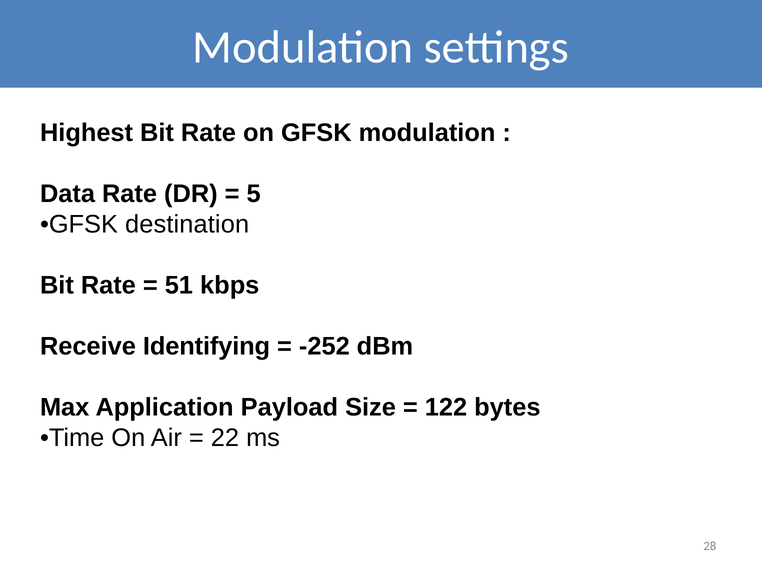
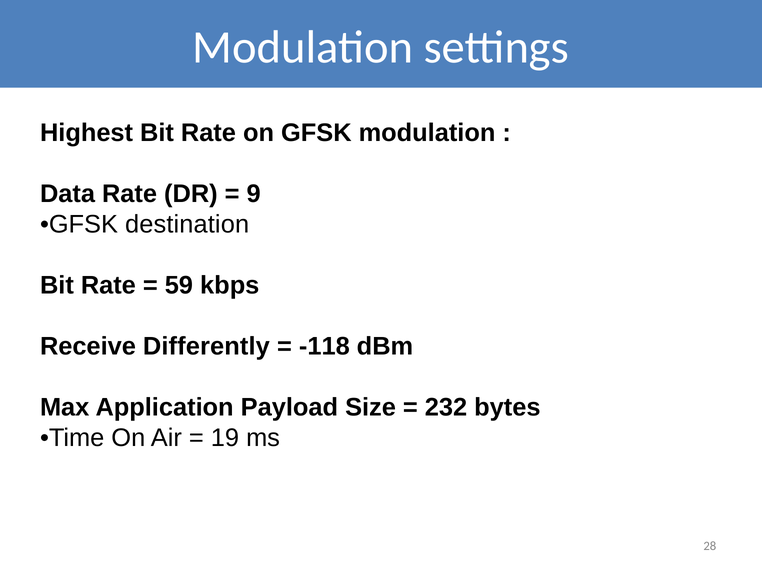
5: 5 -> 9
51: 51 -> 59
Identifying: Identifying -> Differently
-252: -252 -> -118
122: 122 -> 232
22: 22 -> 19
